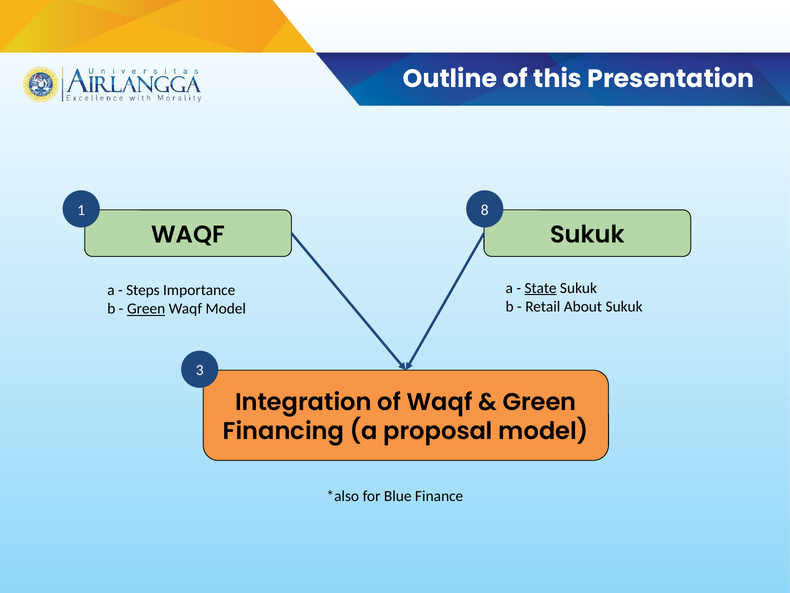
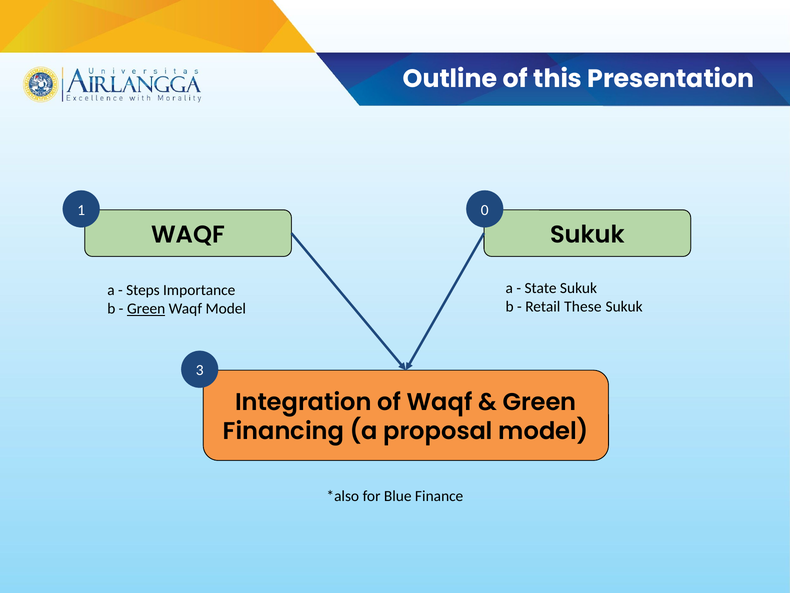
8: 8 -> 0
State underline: present -> none
About: About -> These
